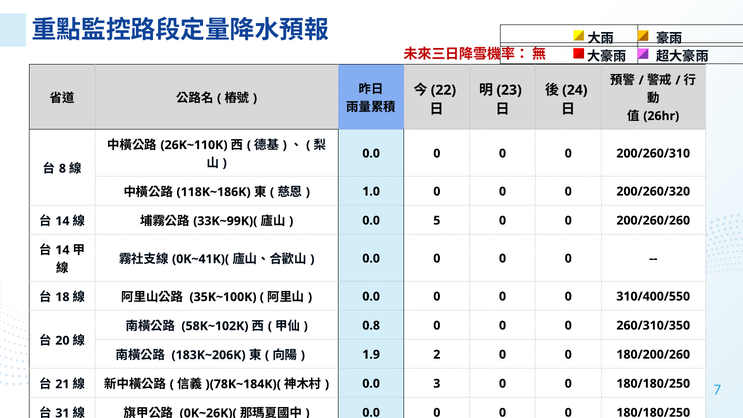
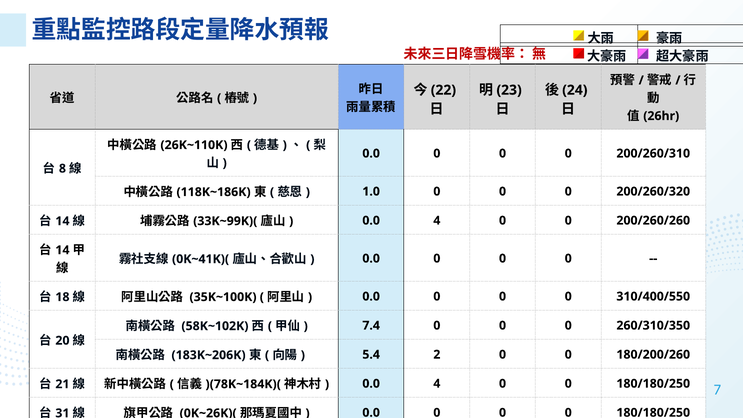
5 at (437, 220): 5 -> 4
0.8: 0.8 -> 7.4
1.9: 1.9 -> 5.4
3 at (437, 384): 3 -> 4
